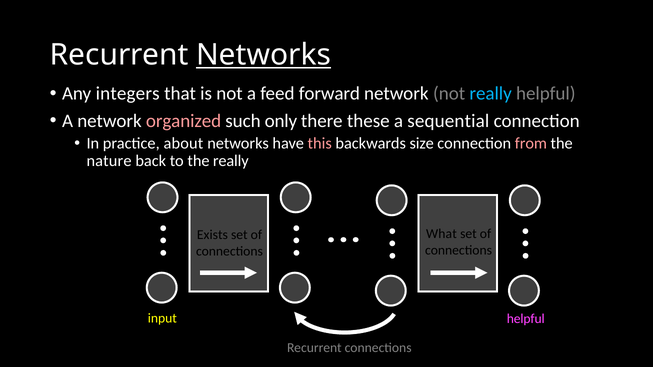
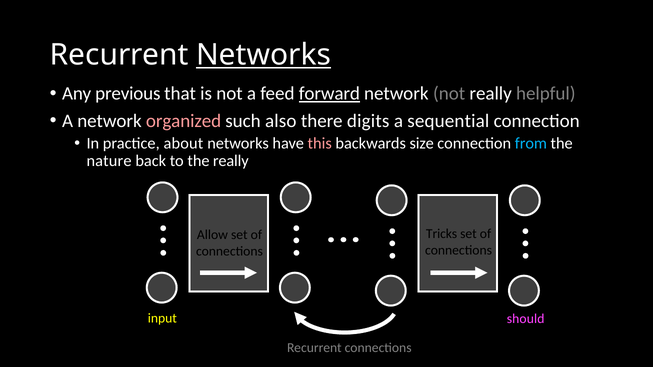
integers: integers -> previous
forward underline: none -> present
really at (491, 94) colour: light blue -> white
only: only -> also
these: these -> digits
from colour: pink -> light blue
What: What -> Tricks
Exists: Exists -> Allow
helpful at (526, 319): helpful -> should
